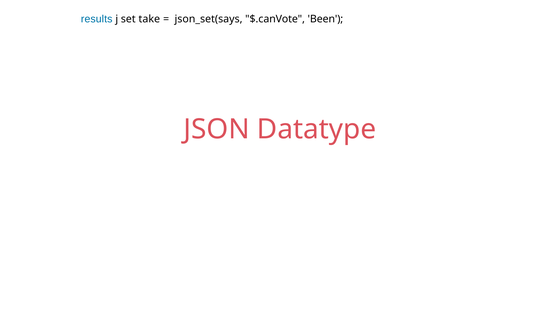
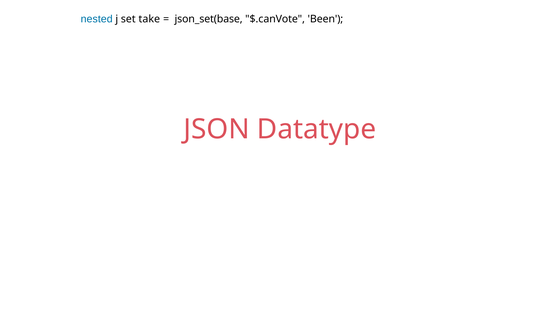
results: results -> nested
json_set(says: json_set(says -> json_set(base
